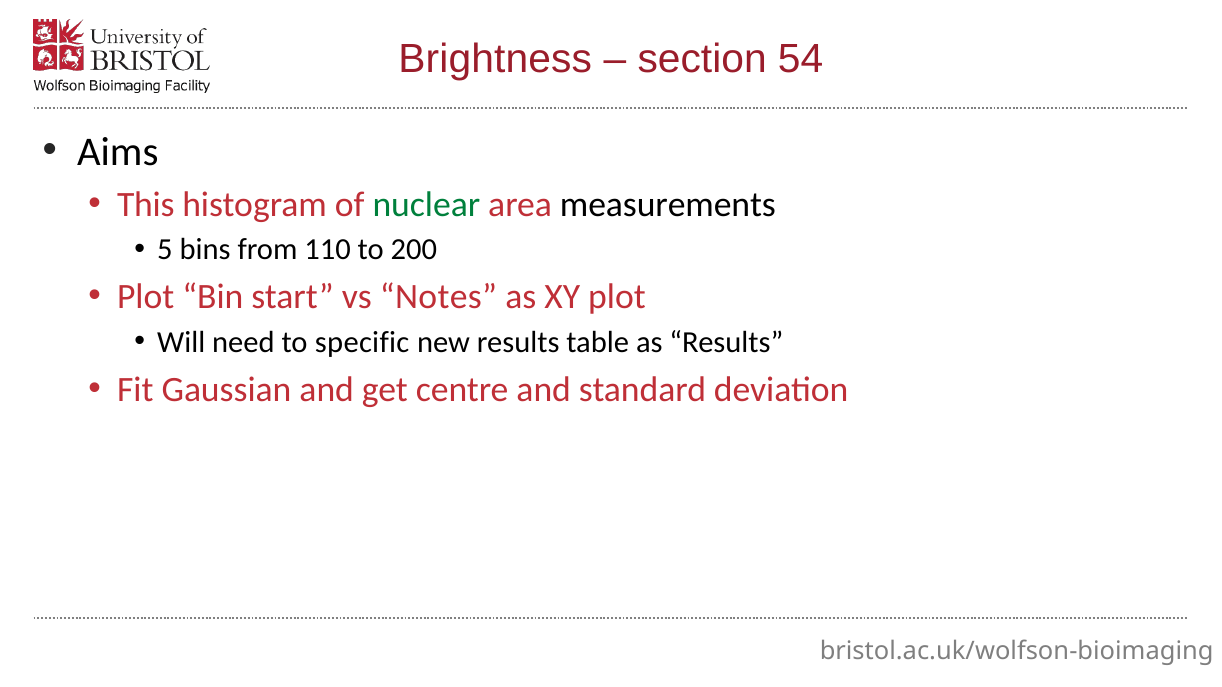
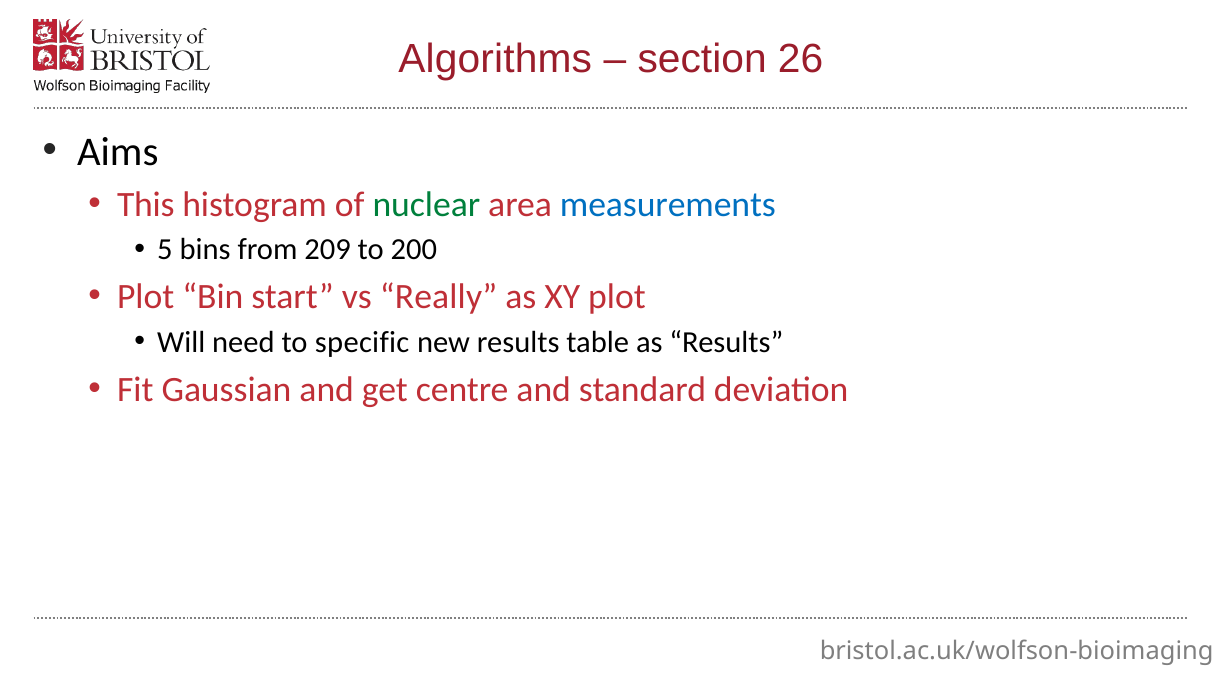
Brightness: Brightness -> Algorithms
54: 54 -> 26
measurements colour: black -> blue
110: 110 -> 209
Notes: Notes -> Really
